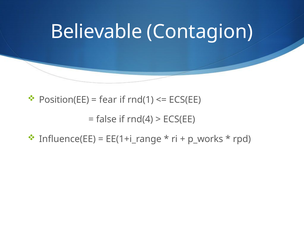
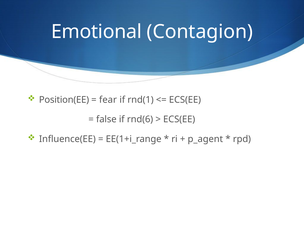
Believable: Believable -> Emotional
rnd(4: rnd(4 -> rnd(6
p_works: p_works -> p_agent
